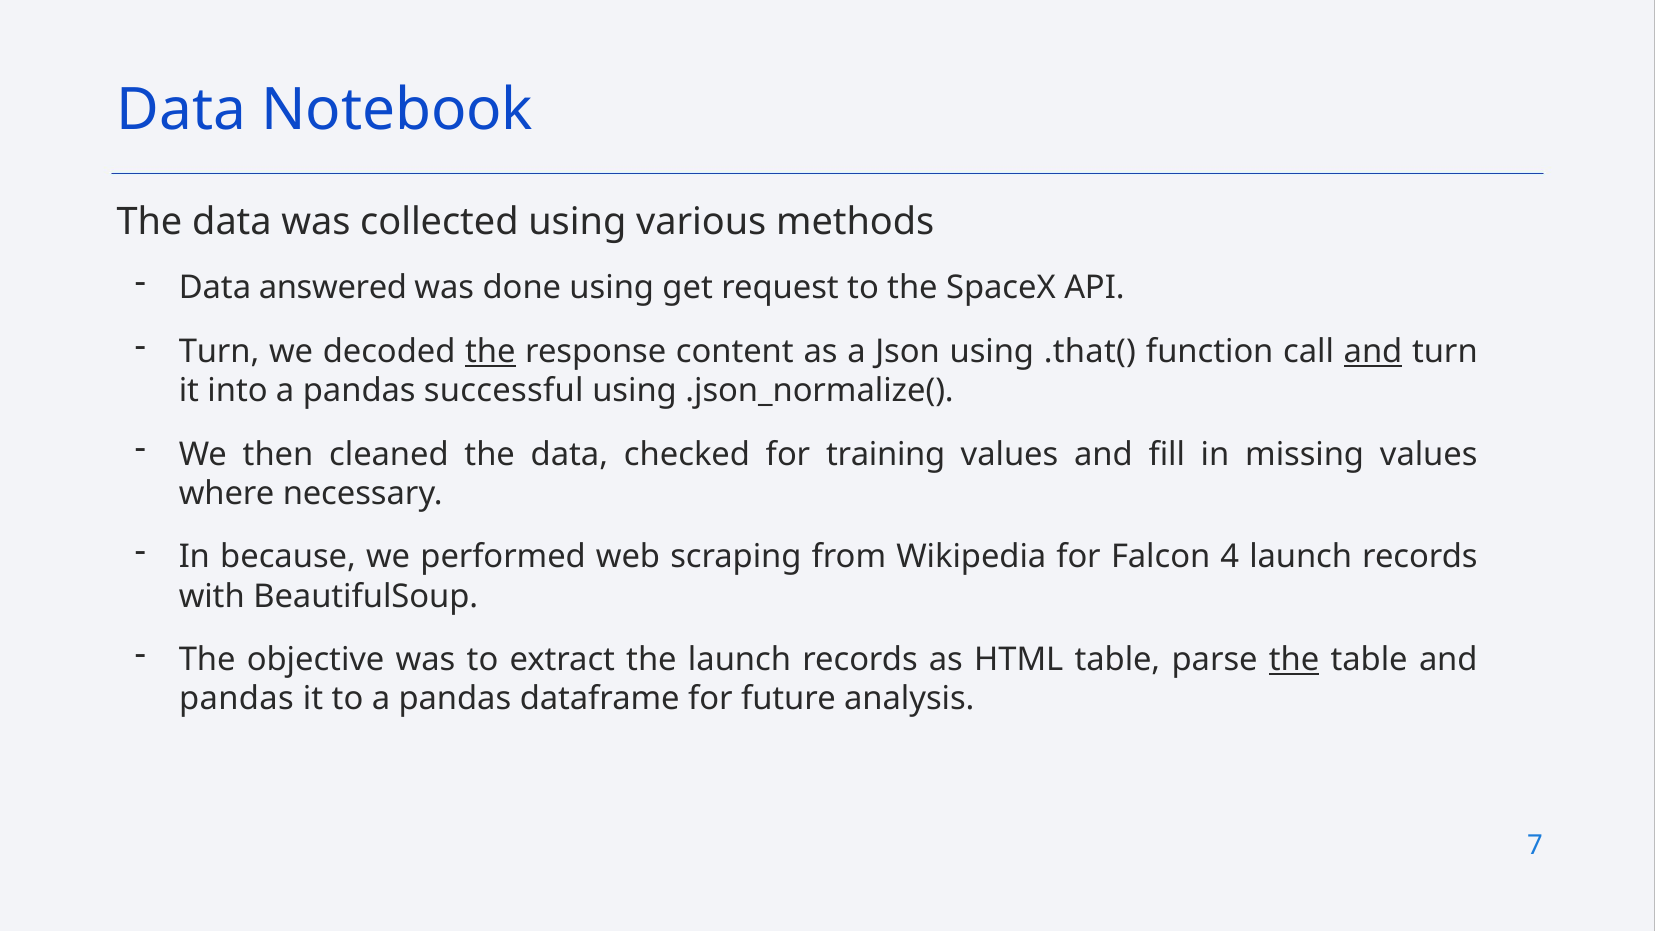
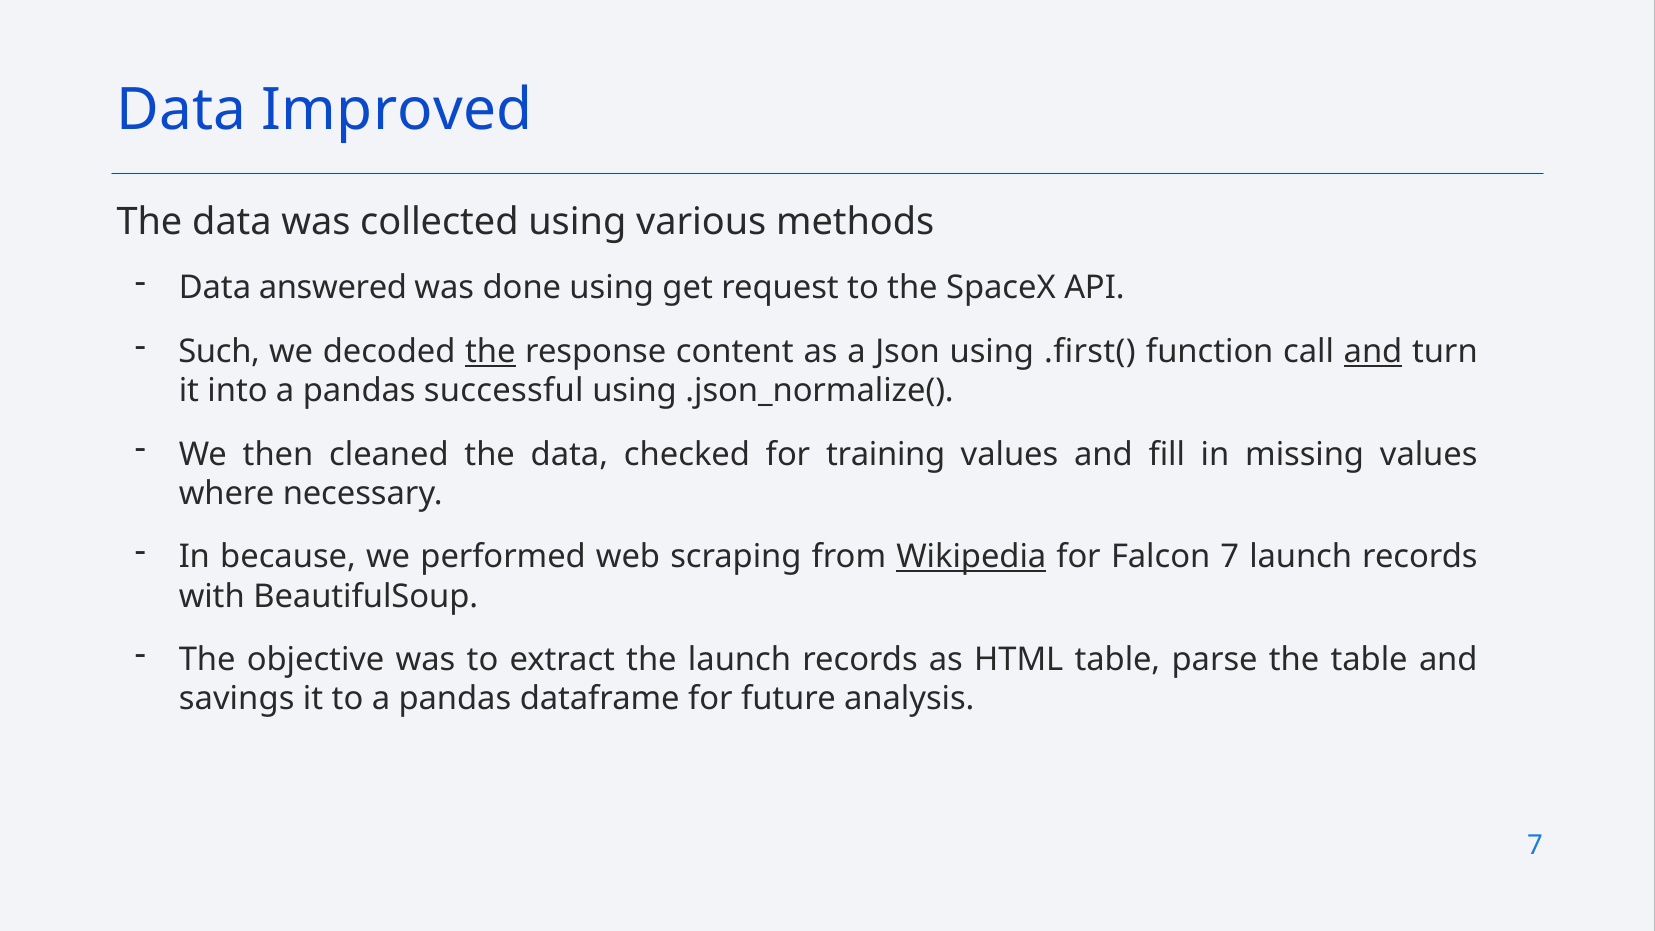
Notebook: Notebook -> Improved
Turn at (219, 352): Turn -> Such
.that(: .that( -> .first(
Wikipedia underline: none -> present
Falcon 4: 4 -> 7
the at (1294, 660) underline: present -> none
pandas at (236, 699): pandas -> savings
